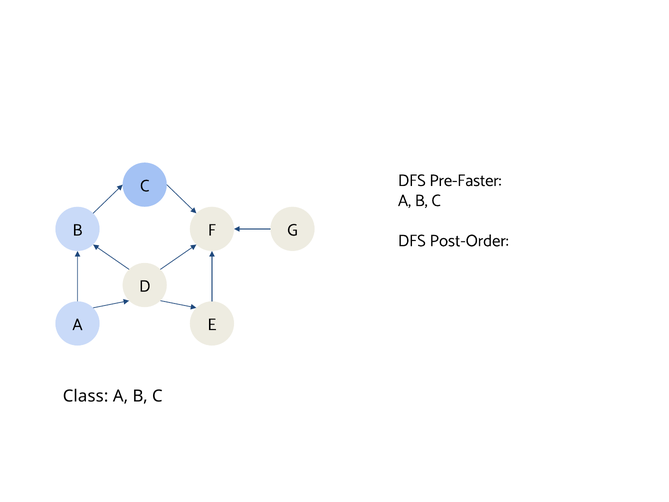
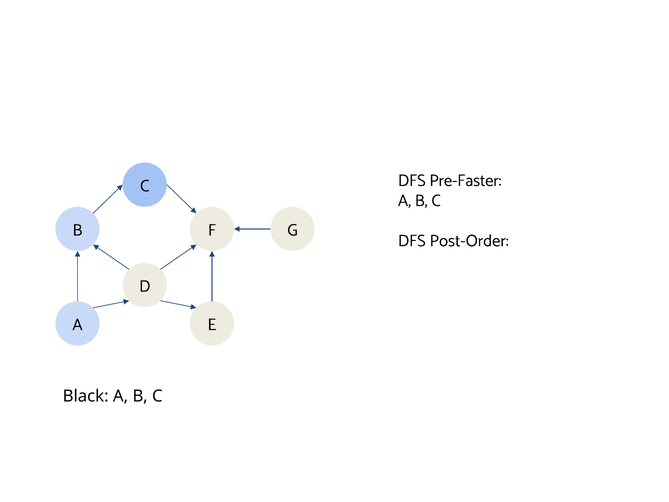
Class: Class -> Black
